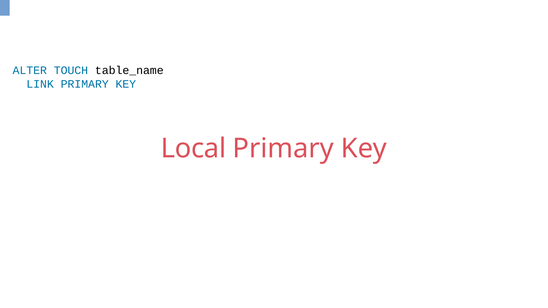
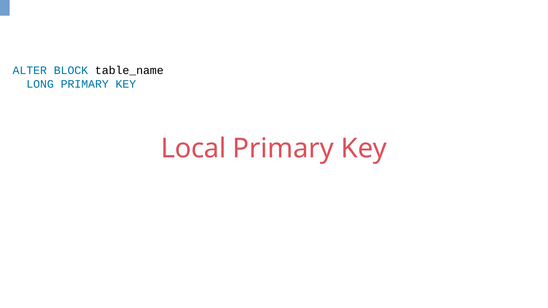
TOUCH: TOUCH -> BLOCK
LINK: LINK -> LONG
